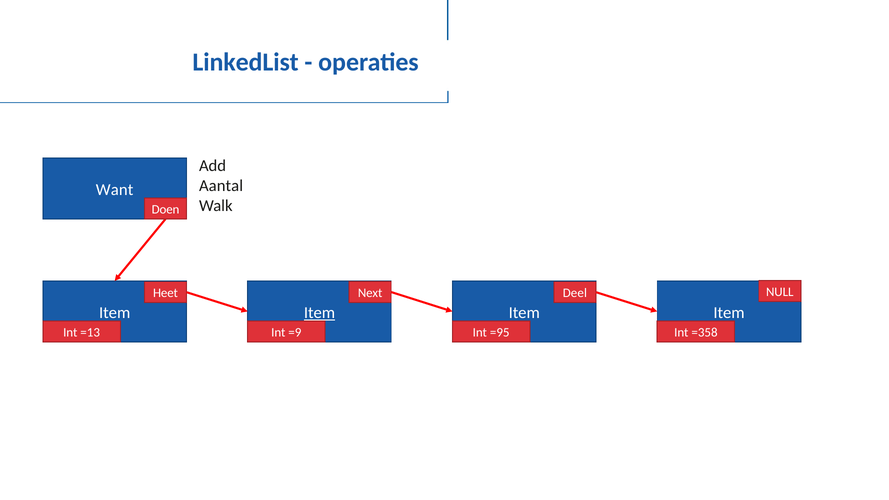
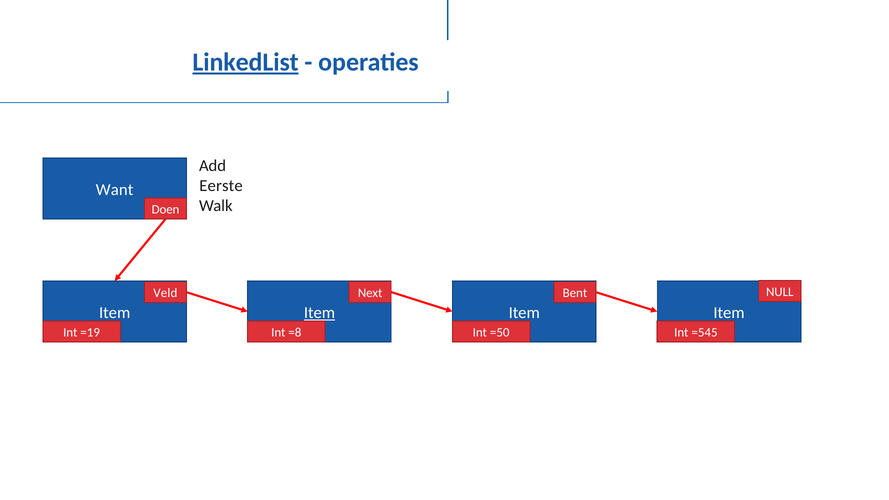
LinkedList underline: none -> present
Aantal: Aantal -> Eerste
Heet: Heet -> Veld
Deel: Deel -> Bent
=13: =13 -> =19
=9: =9 -> =8
=95: =95 -> =50
=358: =358 -> =545
